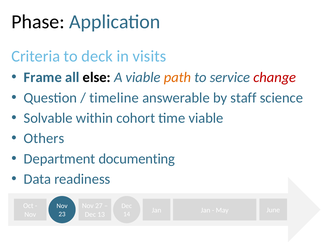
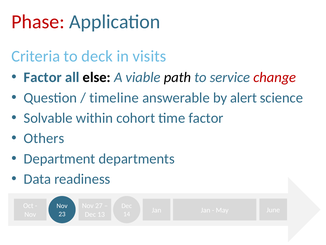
Phase colour: black -> red
Frame at (43, 77): Frame -> Factor
path colour: orange -> black
staff: staff -> alert
time viable: viable -> factor
documenting: documenting -> departments
